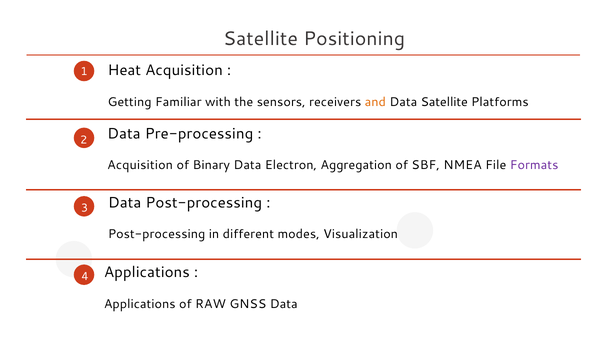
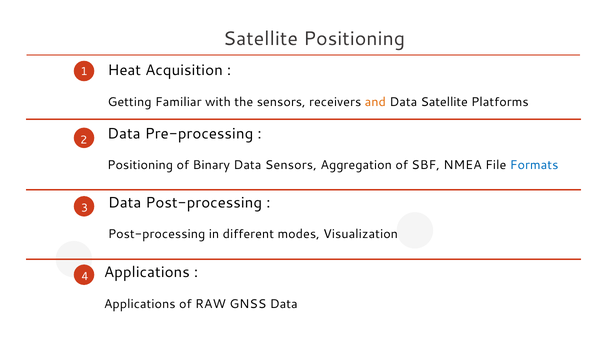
Acquisition at (140, 166): Acquisition -> Positioning
Data Electron: Electron -> Sensors
Formats colour: purple -> blue
